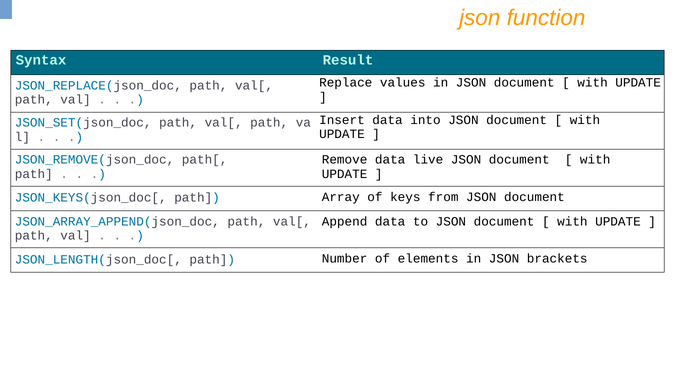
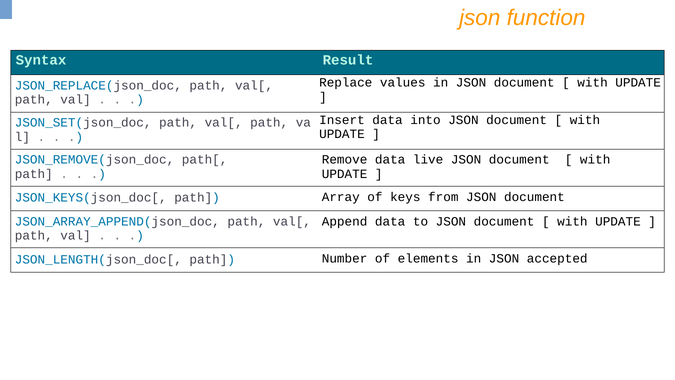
brackets: brackets -> accepted
